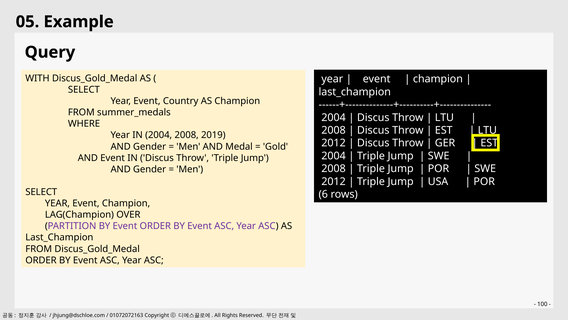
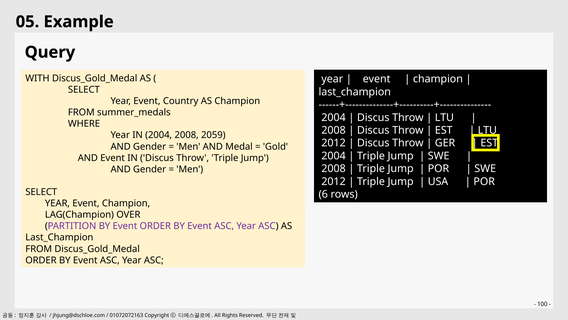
2019: 2019 -> 2059
